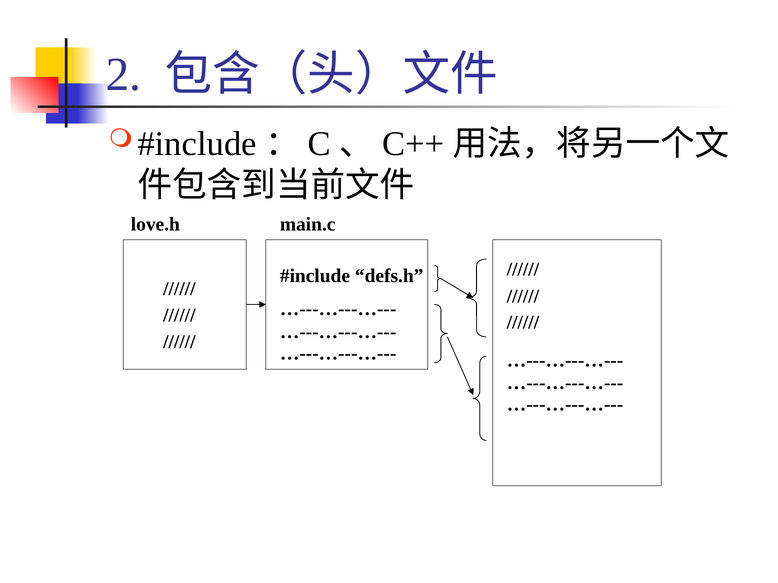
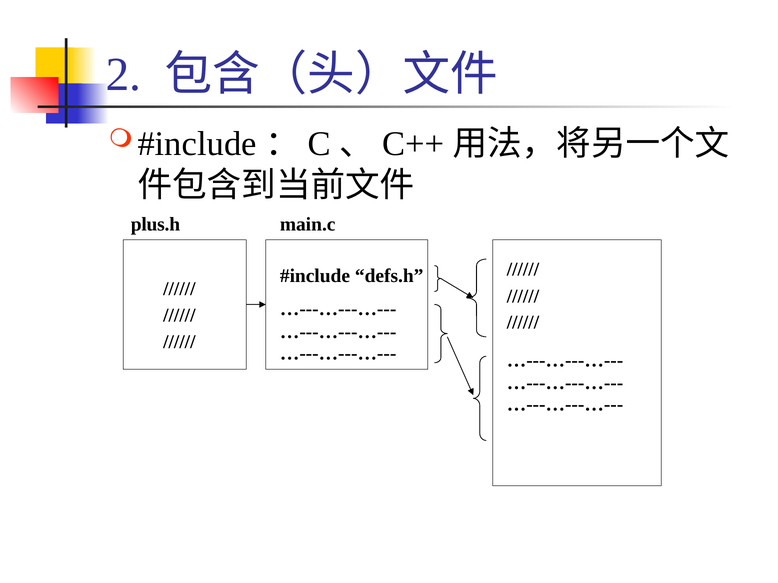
love.h: love.h -> plus.h
